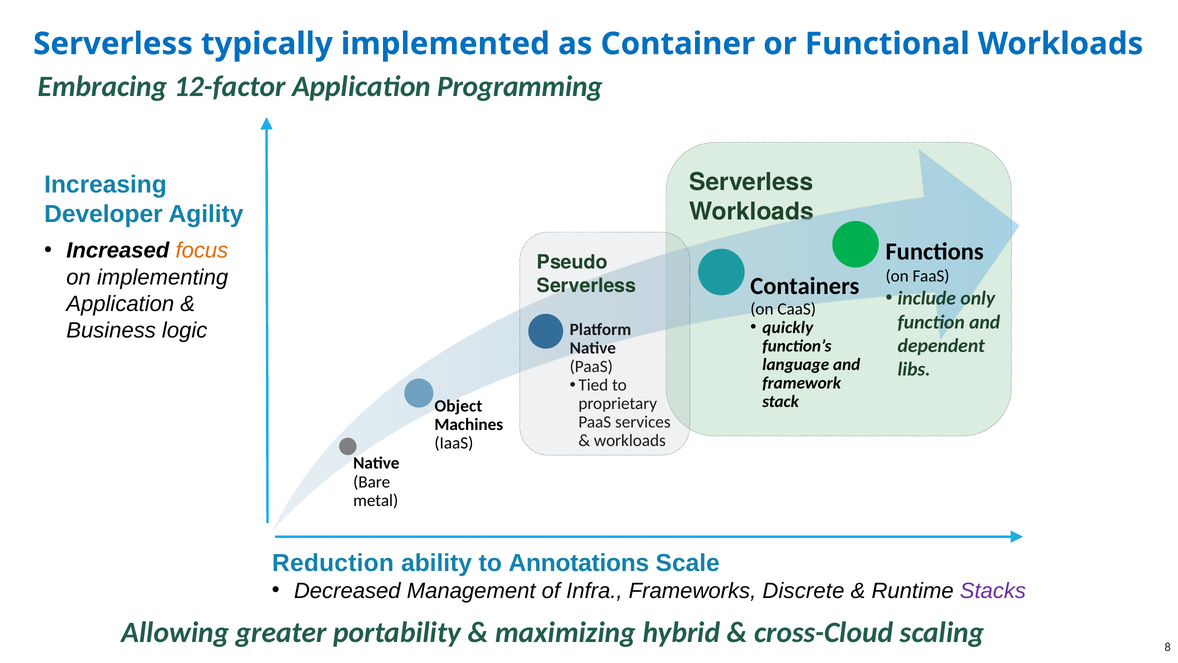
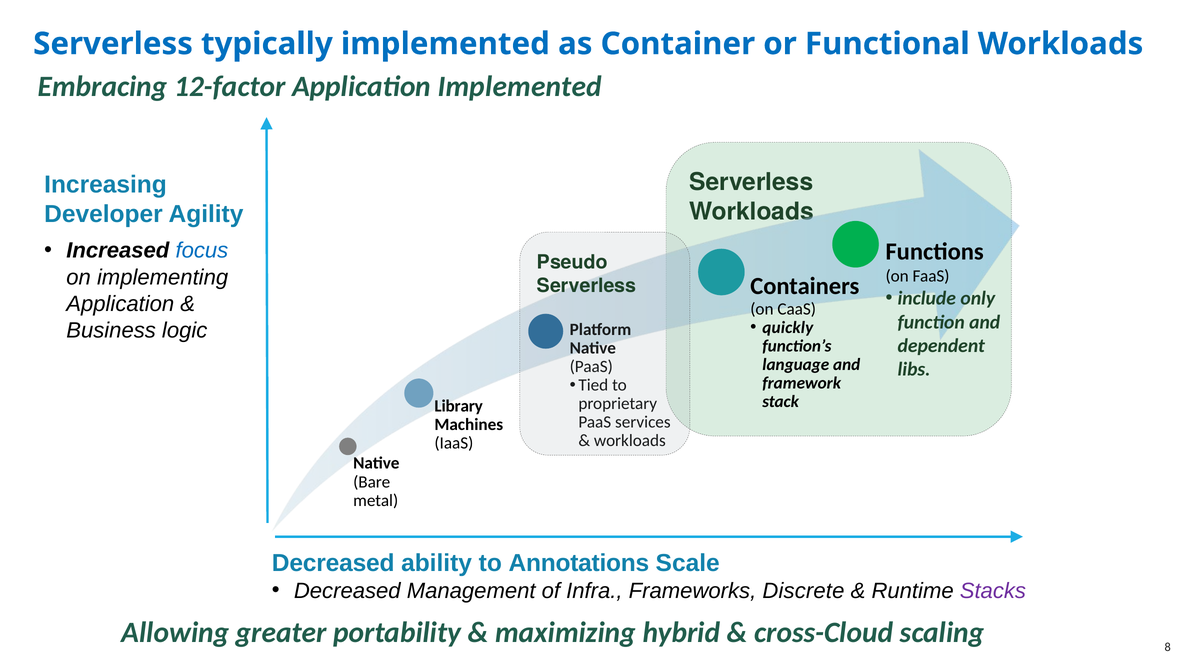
Application Programming: Programming -> Implemented
focus colour: orange -> blue
Object: Object -> Library
Reduction at (333, 563): Reduction -> Decreased
